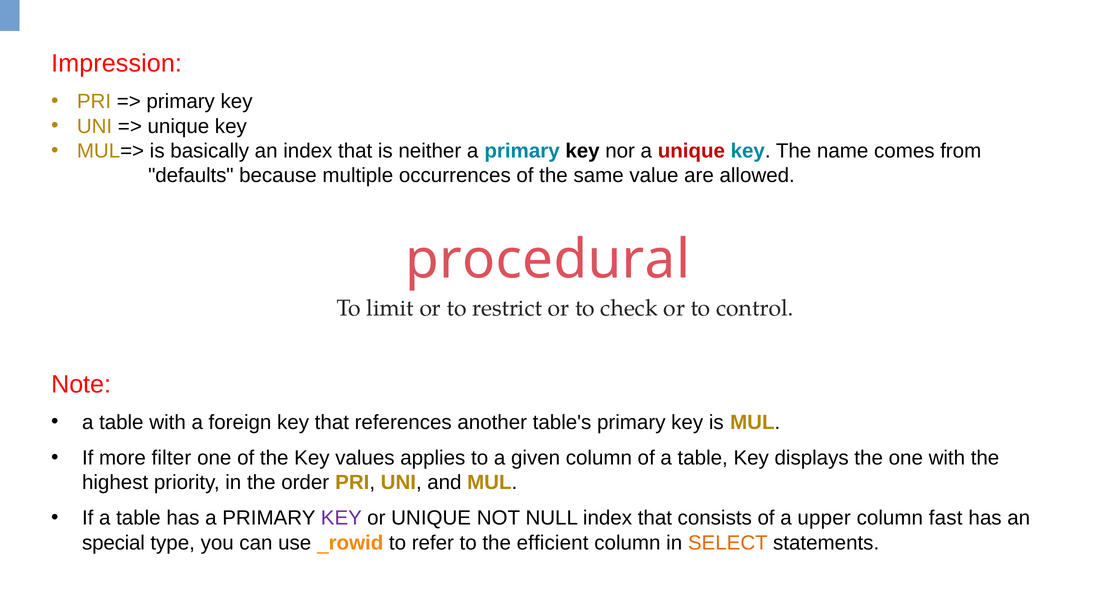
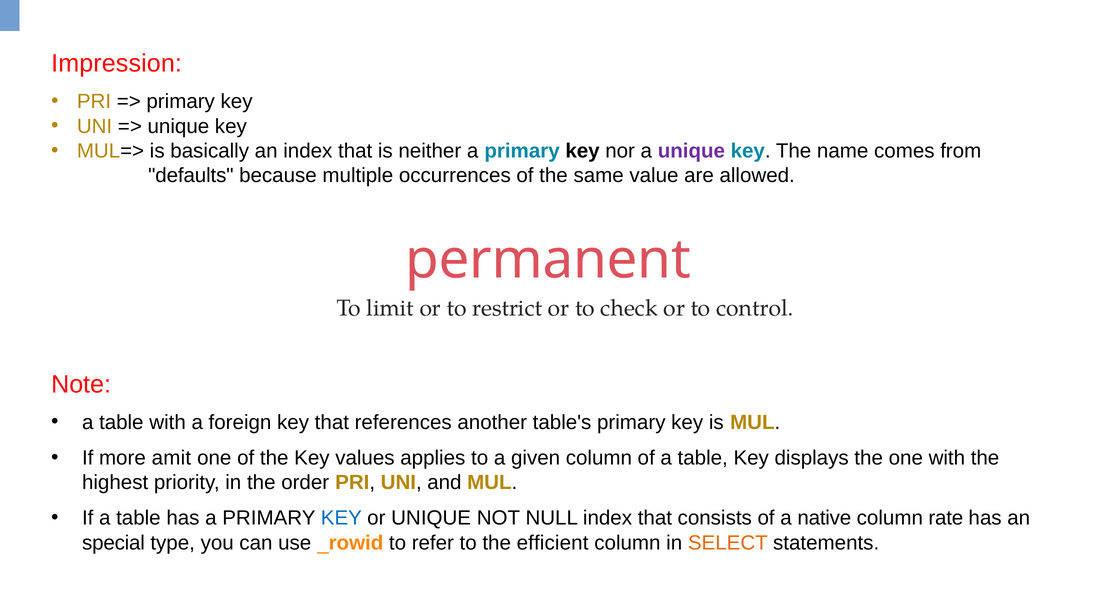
unique at (691, 151) colour: red -> purple
procedural: procedural -> permanent
filter: filter -> amit
KEY at (341, 519) colour: purple -> blue
upper: upper -> native
fast: fast -> rate
